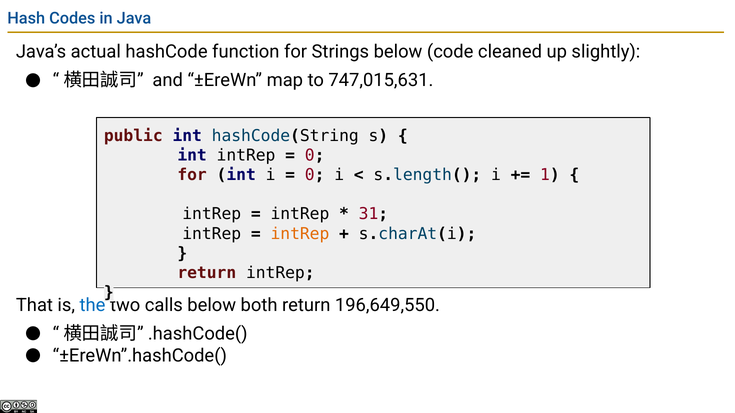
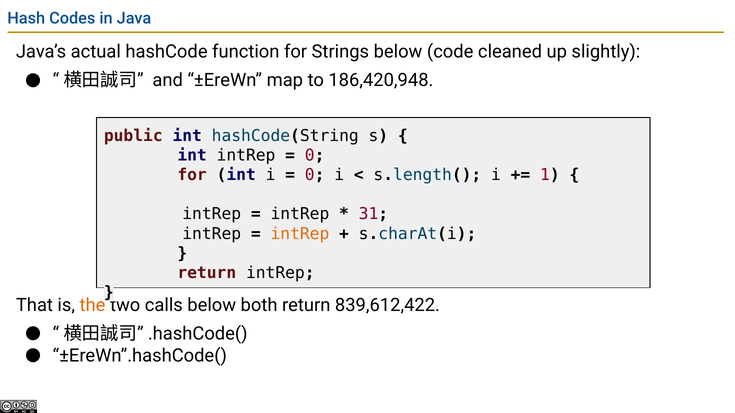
747,015,631: 747,015,631 -> 186,420,948
the colour: blue -> orange
196,649,550: 196,649,550 -> 839,612,422
